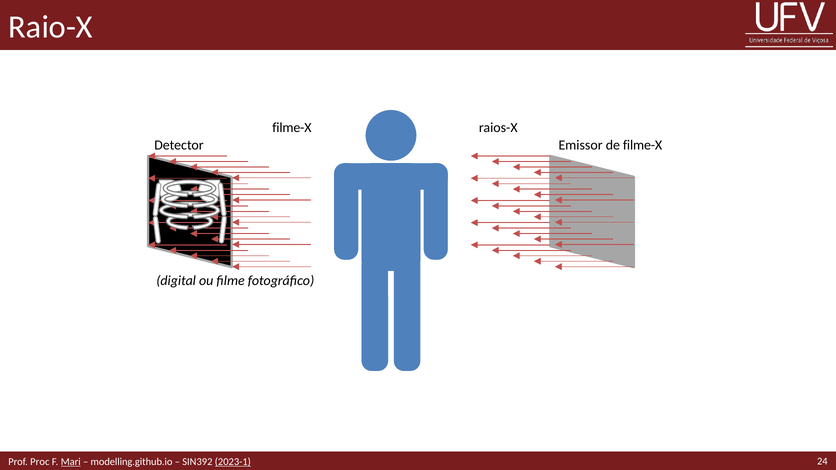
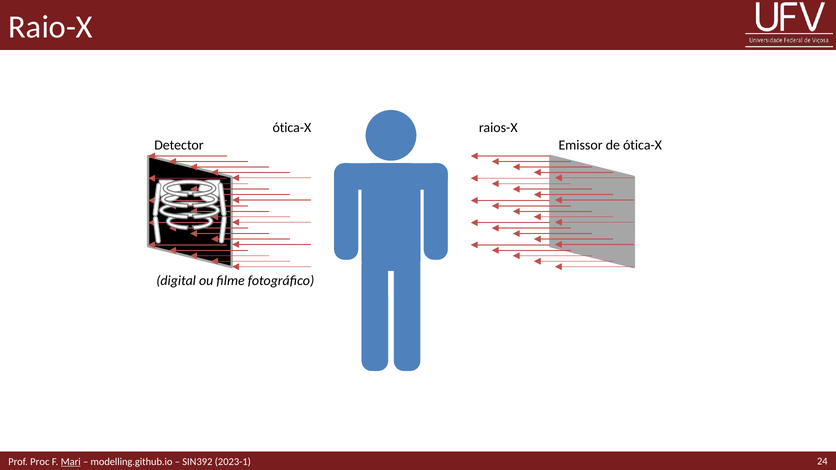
filme-X at (292, 128): filme-X -> ótica-X
de filme-X: filme-X -> ótica-X
2023-1 underline: present -> none
